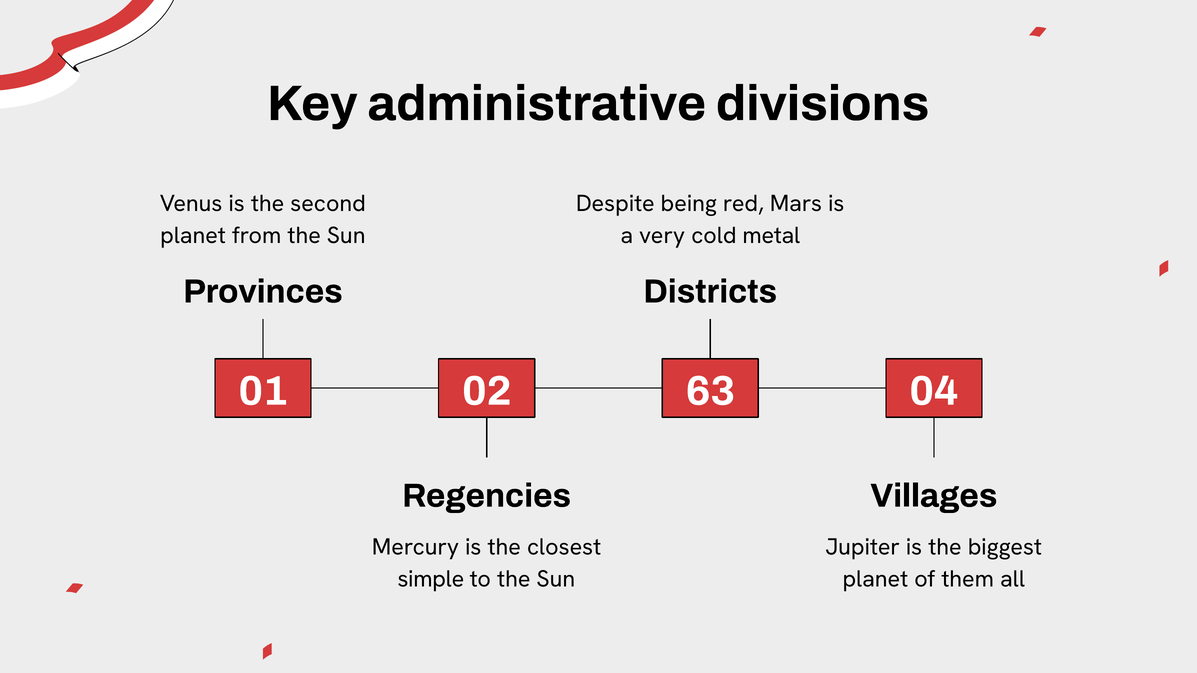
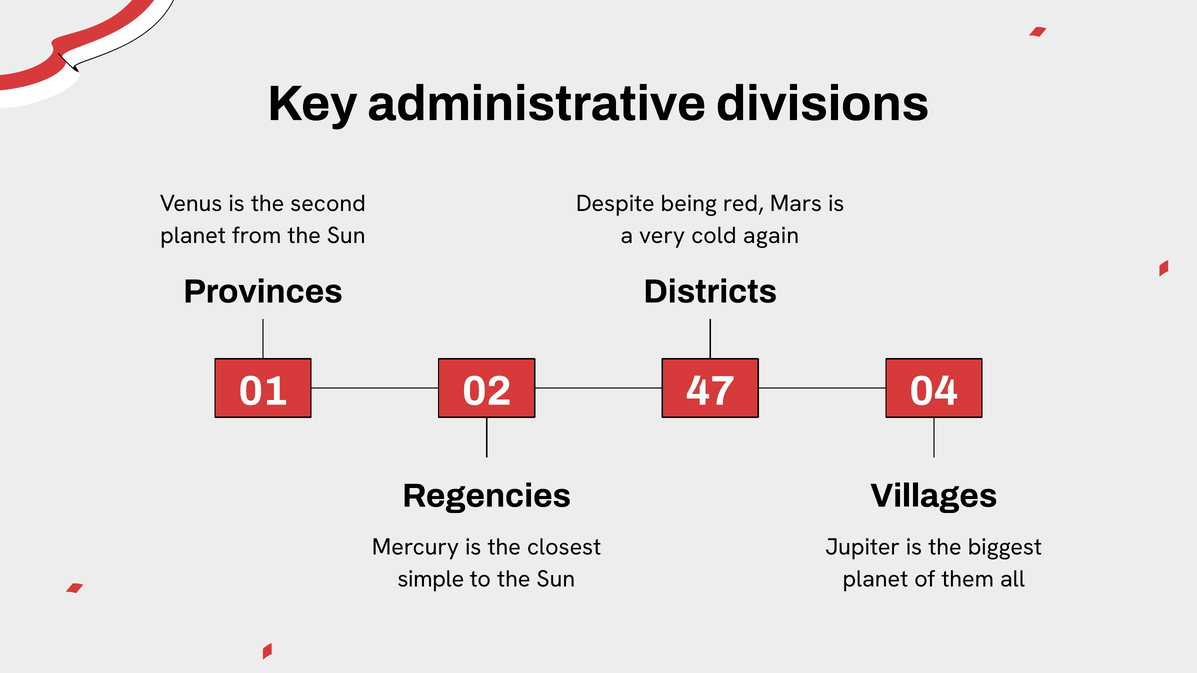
metal: metal -> again
63: 63 -> 47
